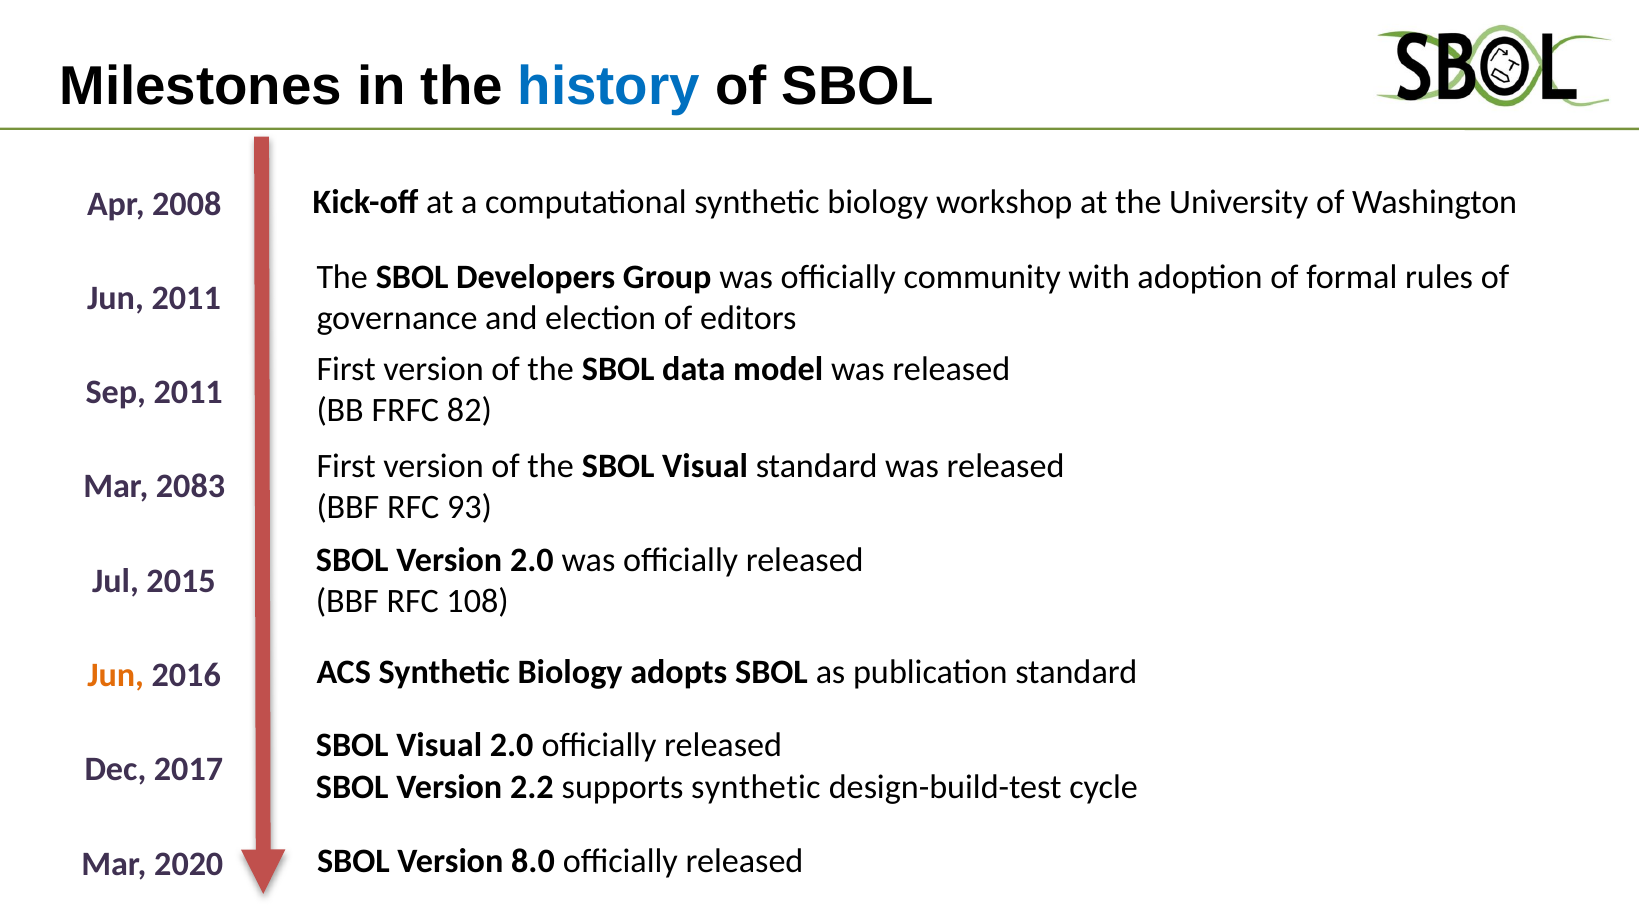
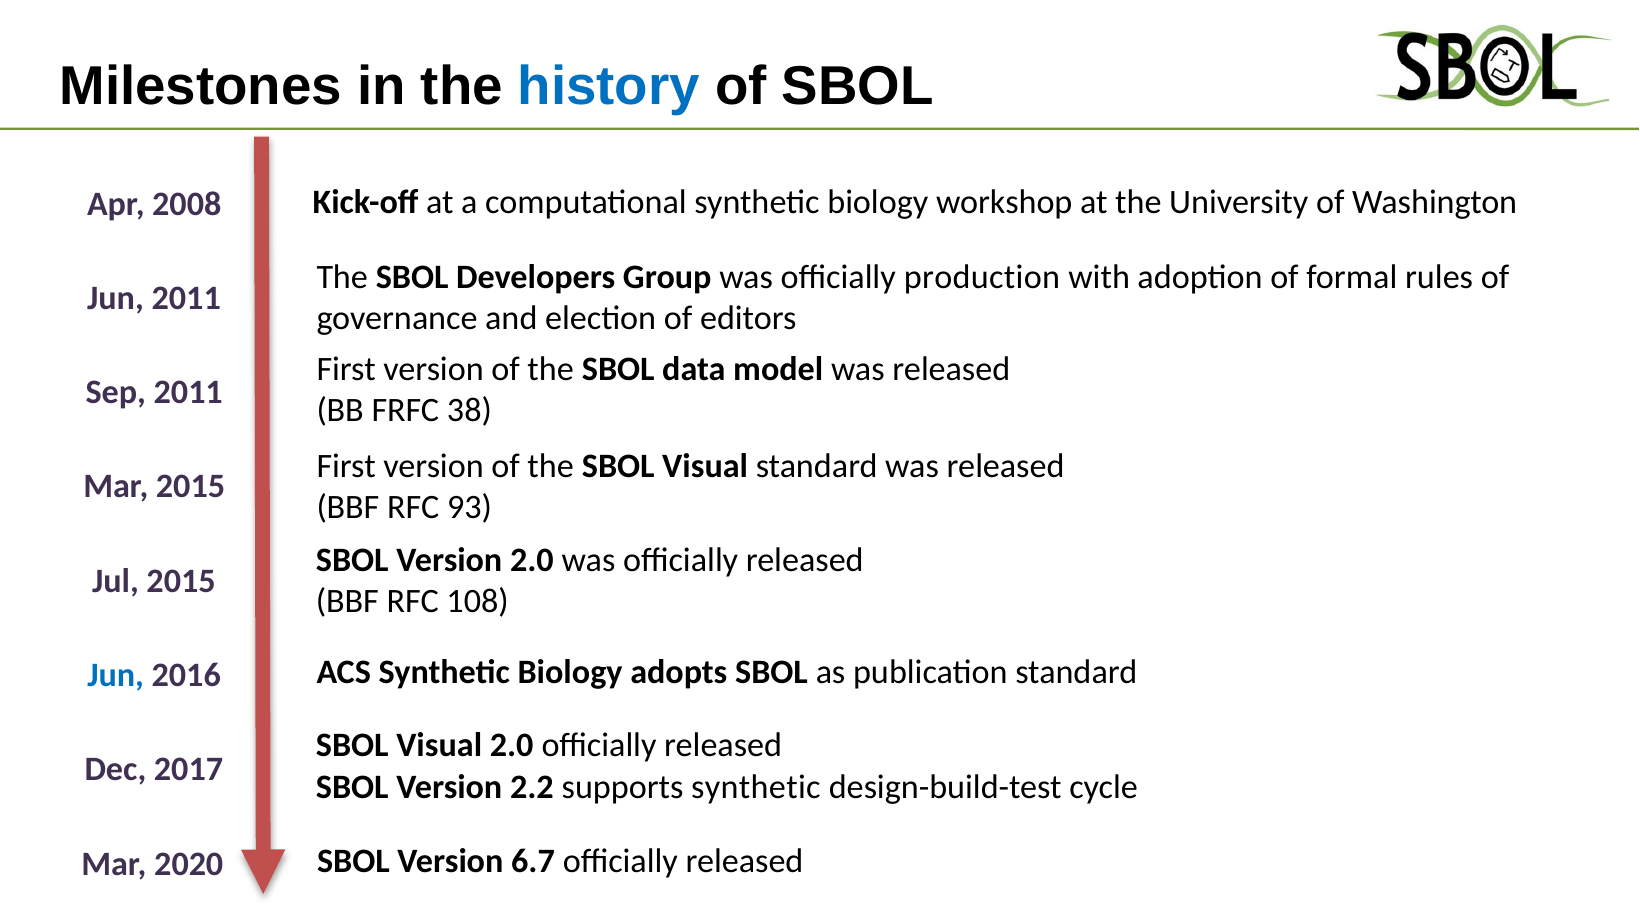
community: community -> production
82: 82 -> 38
Mar 2083: 2083 -> 2015
Jun at (116, 675) colour: orange -> blue
8.0: 8.0 -> 6.7
